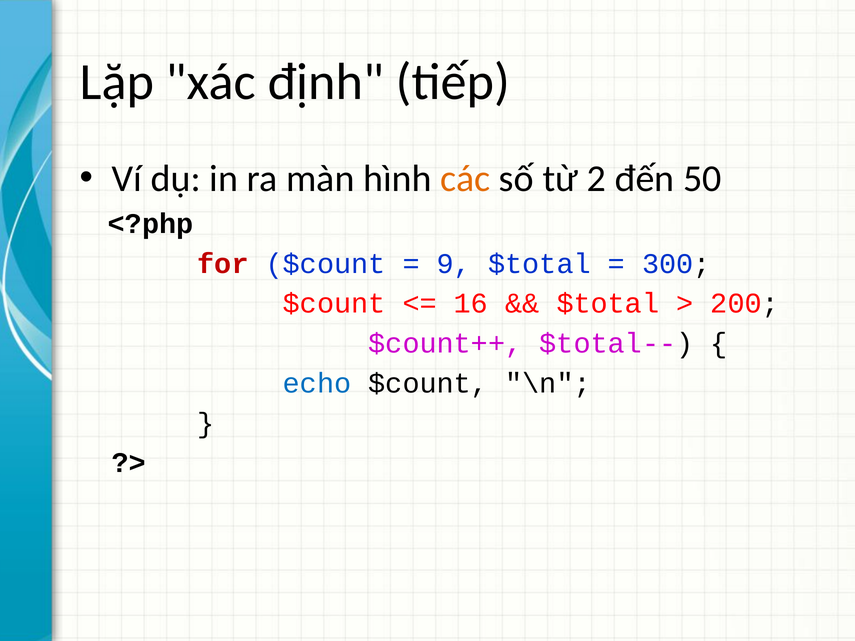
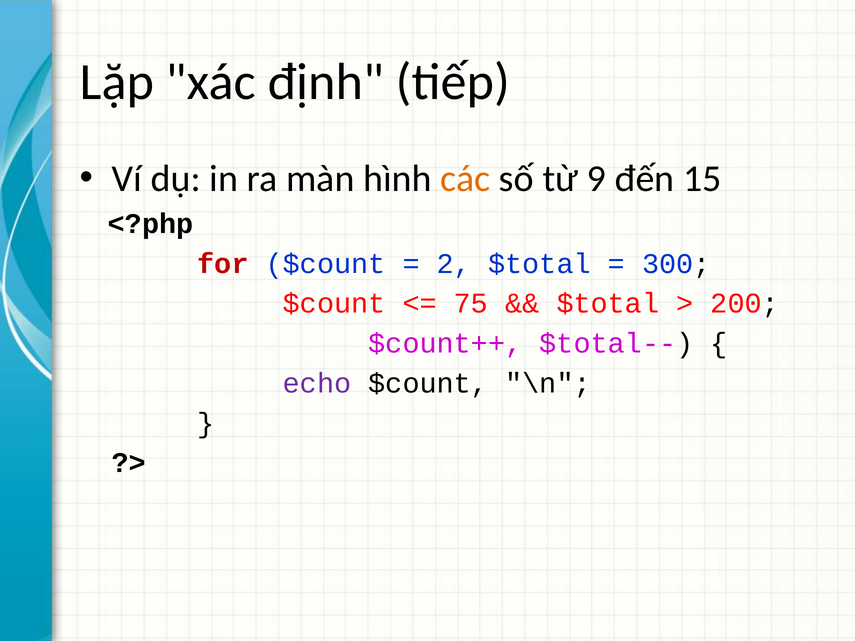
2: 2 -> 9
50: 50 -> 15
9: 9 -> 2
16: 16 -> 75
echo colour: blue -> purple
